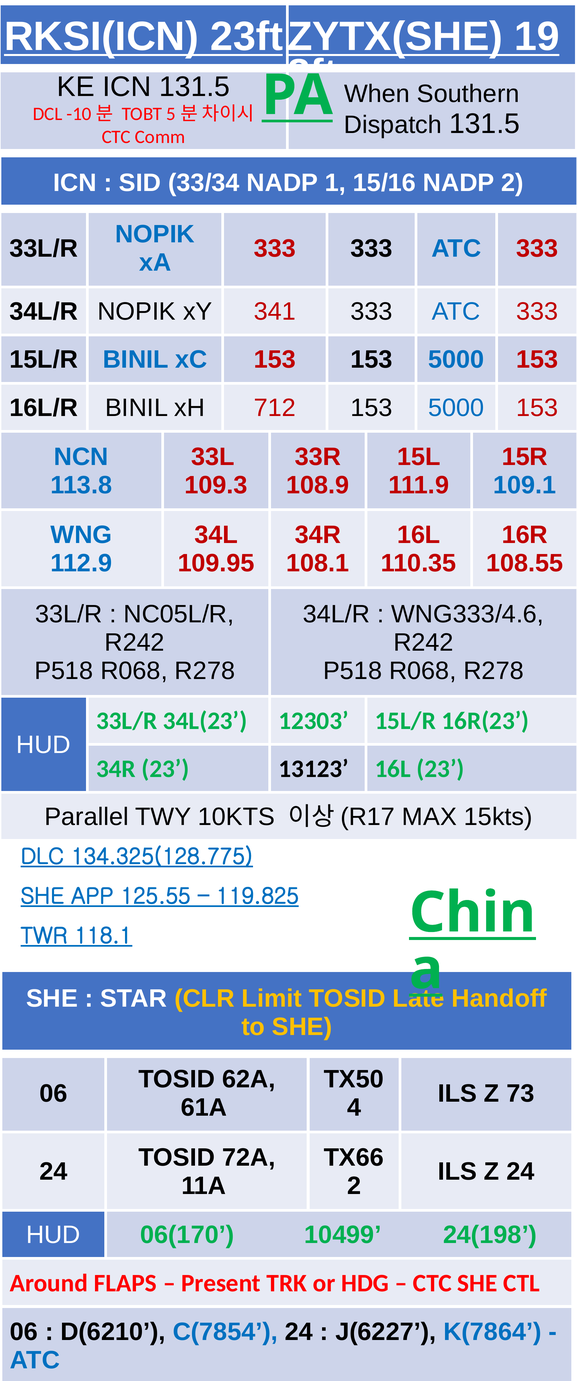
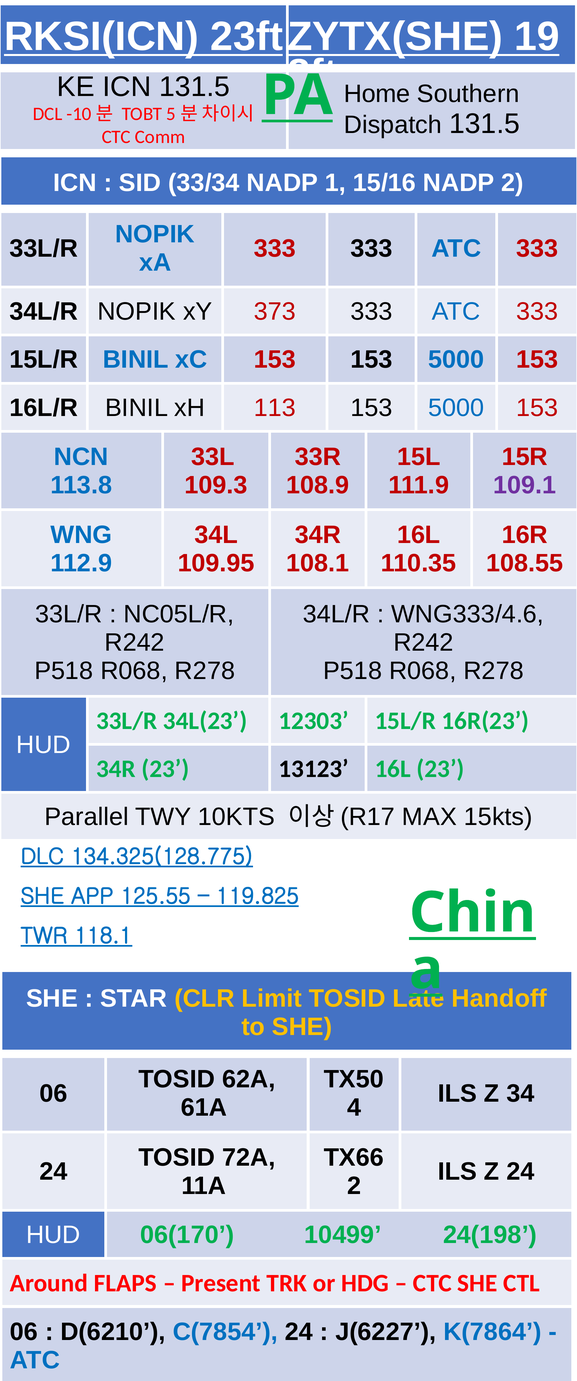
When: When -> Home
341: 341 -> 373
712: 712 -> 113
109.1 colour: blue -> purple
73: 73 -> 34
